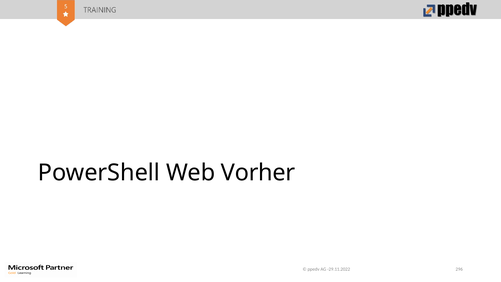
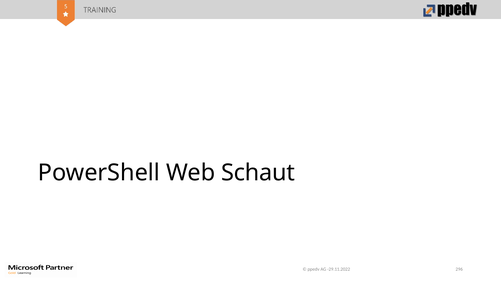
Vorher: Vorher -> Schaut
